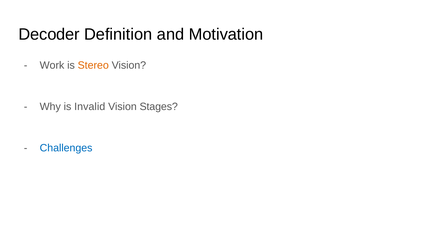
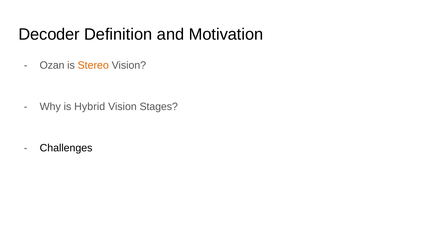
Work: Work -> Ozan
Invalid: Invalid -> Hybrid
Challenges colour: blue -> black
